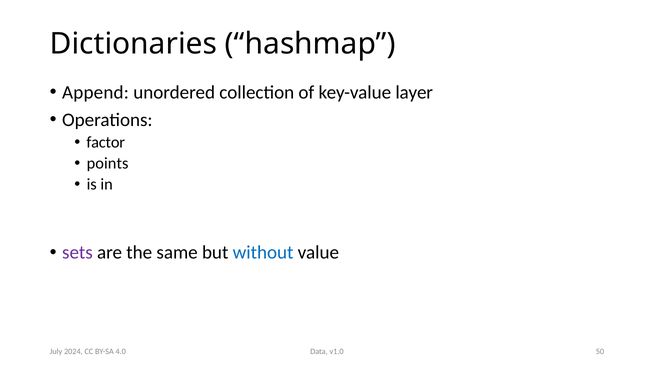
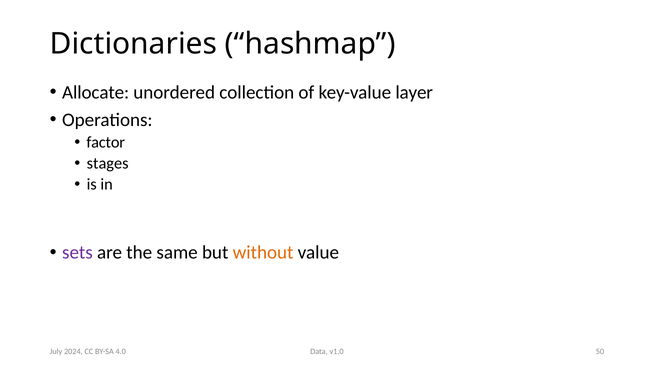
Append: Append -> Allocate
points: points -> stages
without colour: blue -> orange
